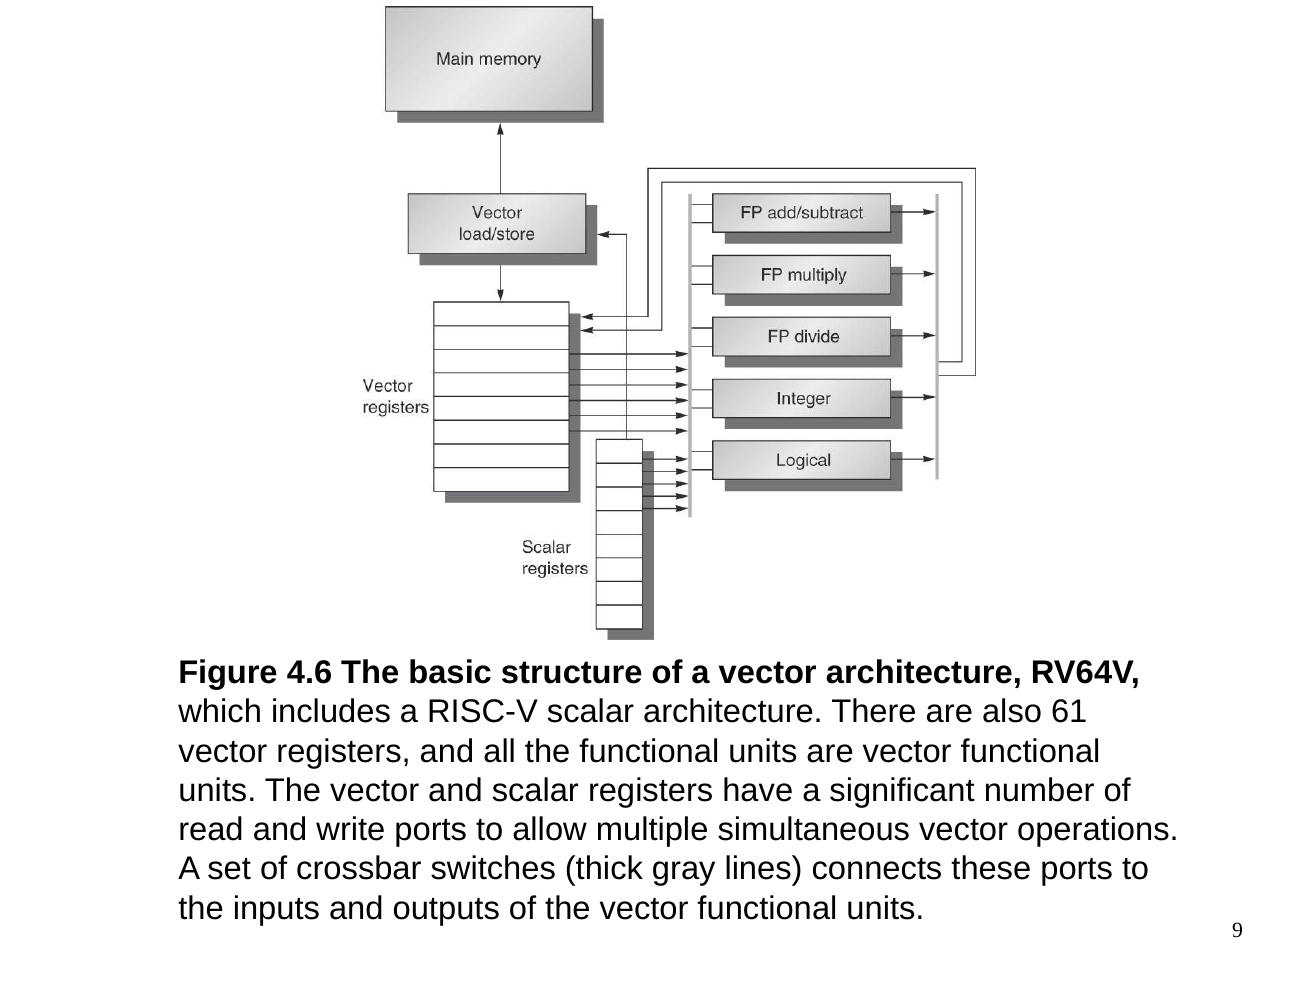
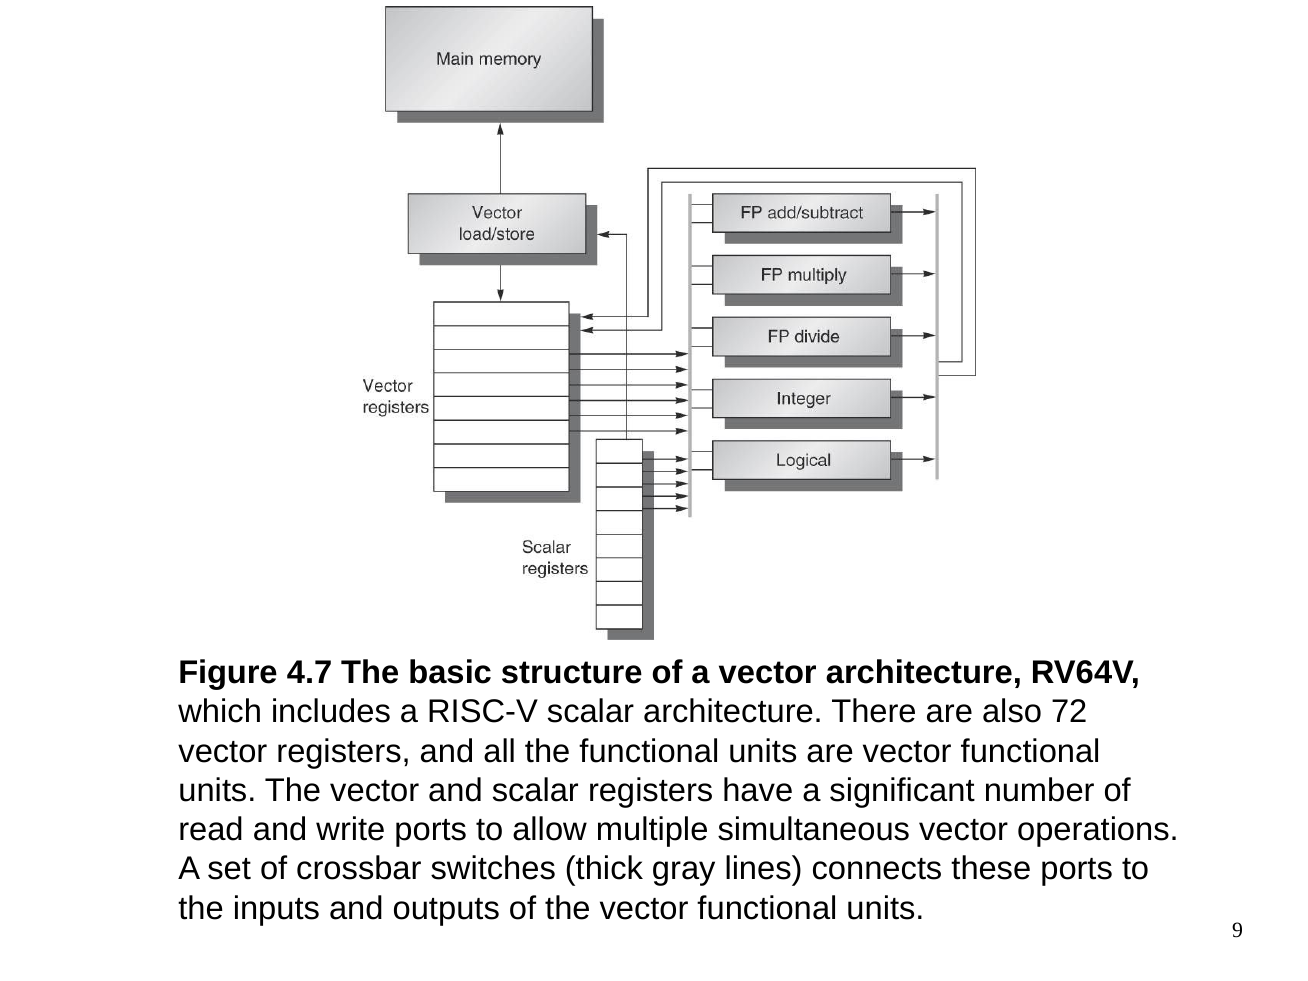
4.6: 4.6 -> 4.7
61: 61 -> 72
